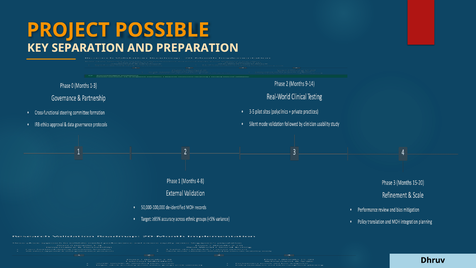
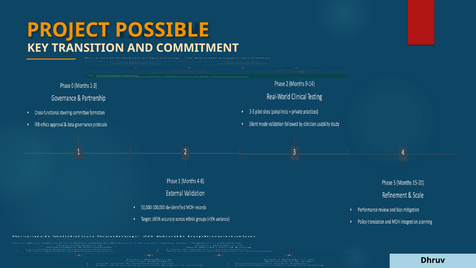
SEPARATION: SEPARATION -> TRANSITION
PREPARATION: PREPARATION -> COMMITMENT
